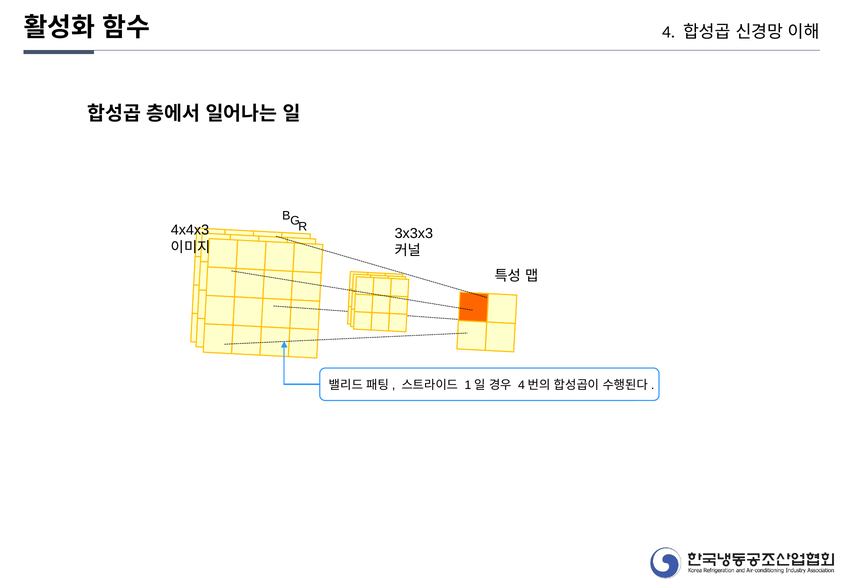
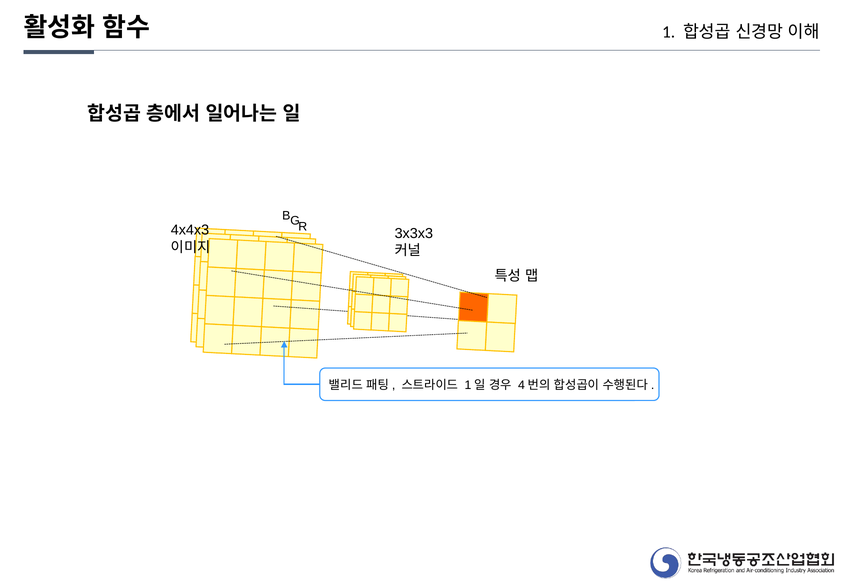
4: 4 -> 1
